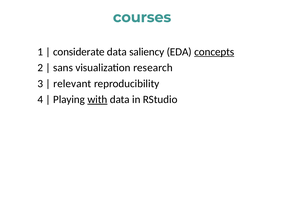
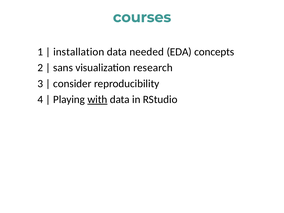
considerate: considerate -> installation
saliency: saliency -> needed
concepts underline: present -> none
relevant: relevant -> consider
